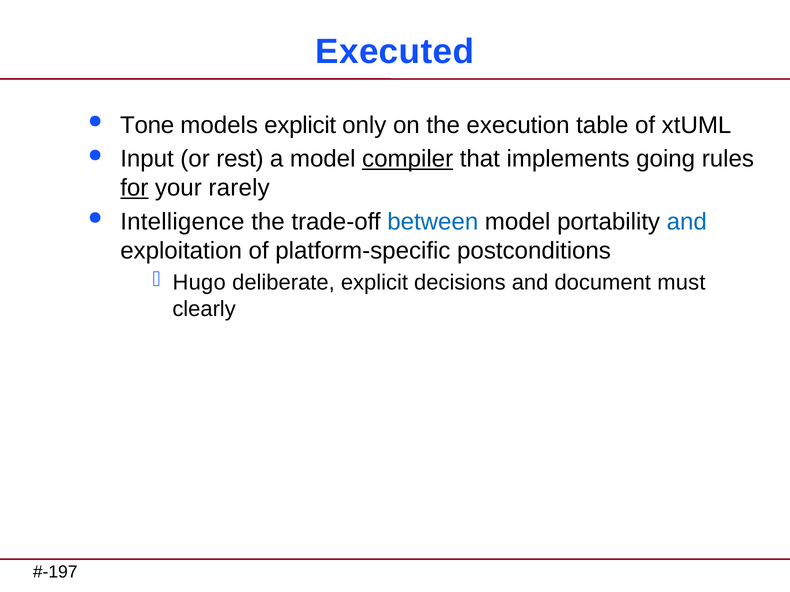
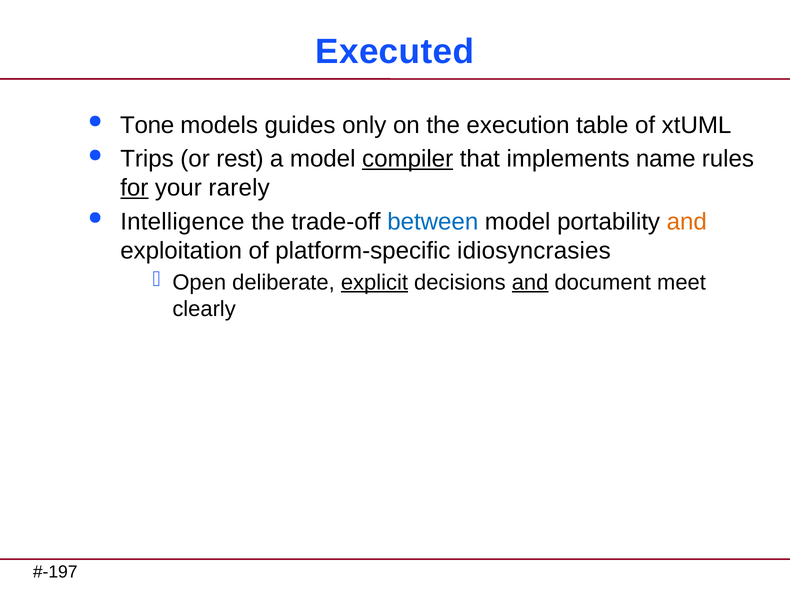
models explicit: explicit -> guides
Input: Input -> Trips
going: going -> name
and at (687, 222) colour: blue -> orange
postconditions: postconditions -> idiosyncrasies
Hugo: Hugo -> Open
explicit at (374, 283) underline: none -> present
and at (530, 283) underline: none -> present
must: must -> meet
